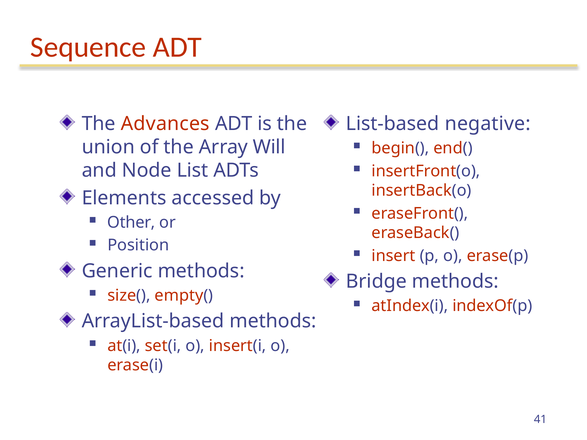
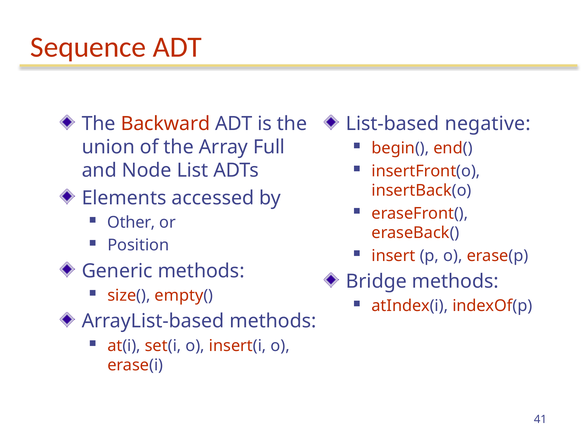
Advances: Advances -> Backward
Will: Will -> Full
